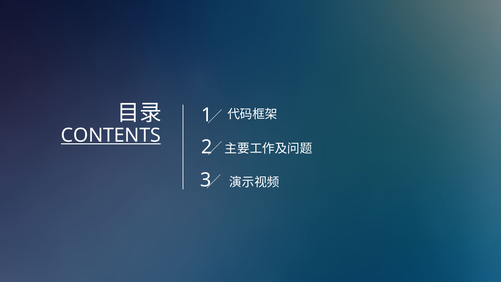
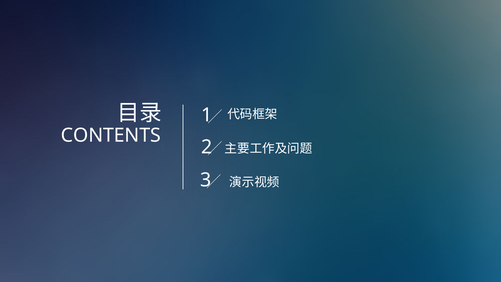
CONTENTS underline: present -> none
